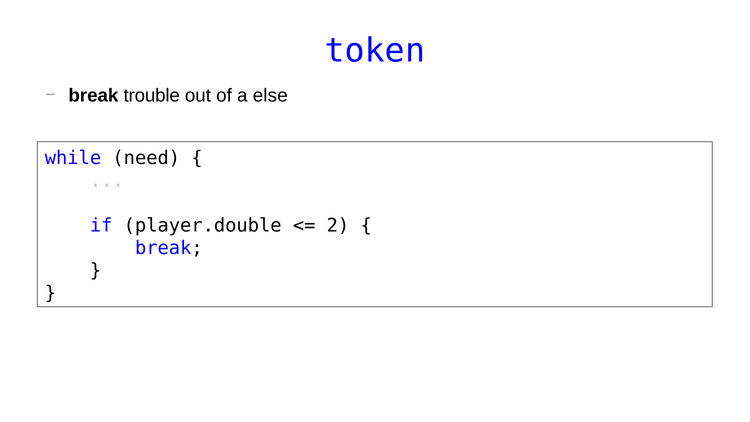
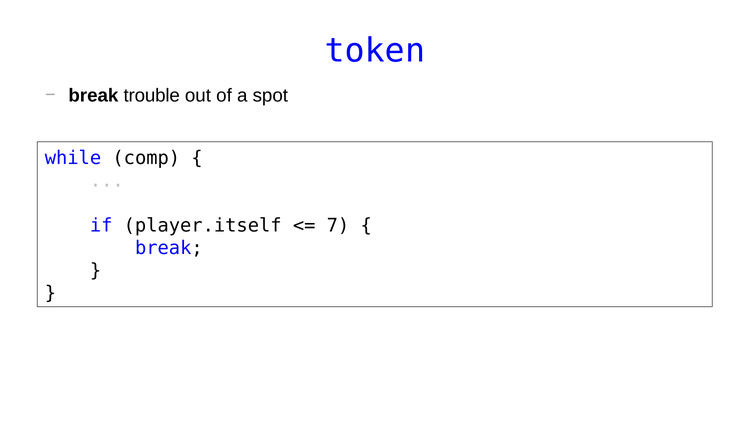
else: else -> spot
need: need -> comp
player.double: player.double -> player.itself
2: 2 -> 7
